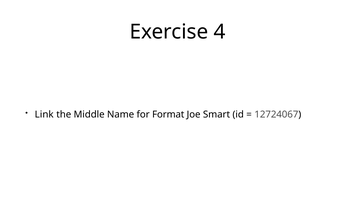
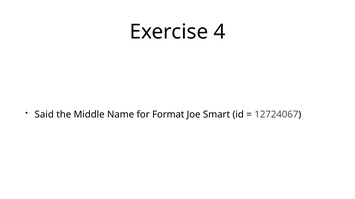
Link: Link -> Said
